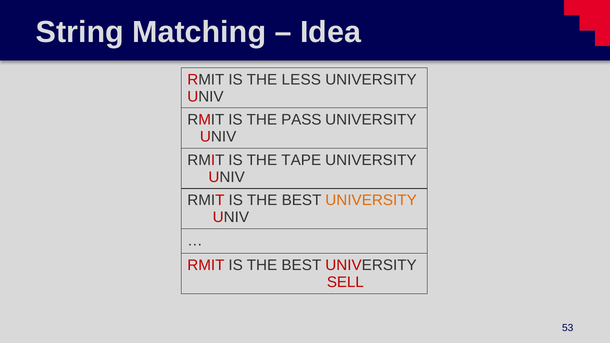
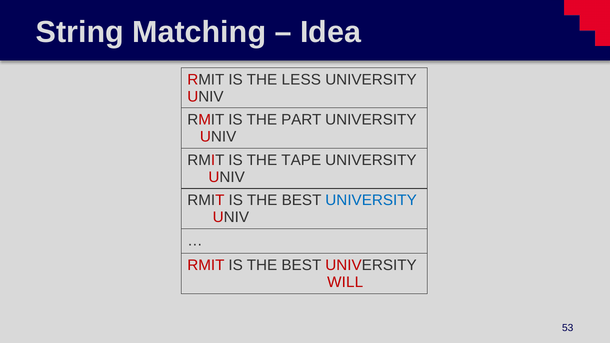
PASS: PASS -> PART
UNIVERSITY at (371, 200) colour: orange -> blue
SELL: SELL -> WILL
